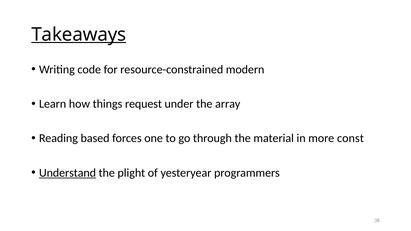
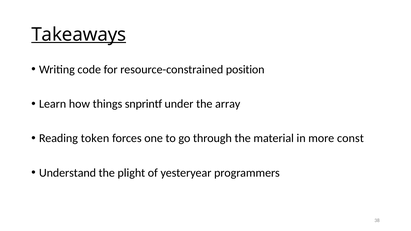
modern: modern -> position
request: request -> snprintf
based: based -> token
Understand underline: present -> none
